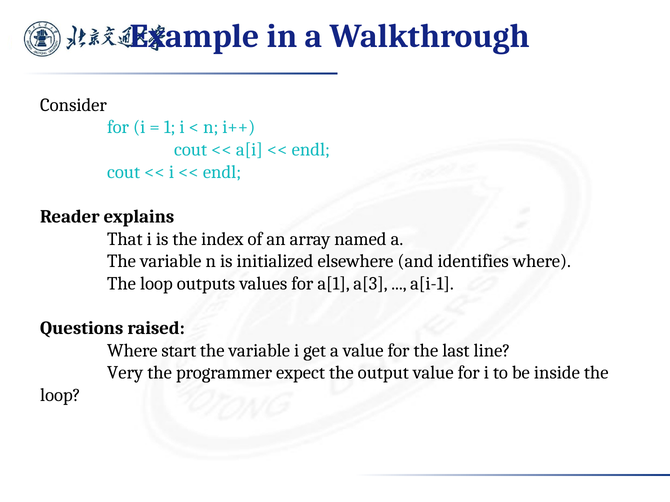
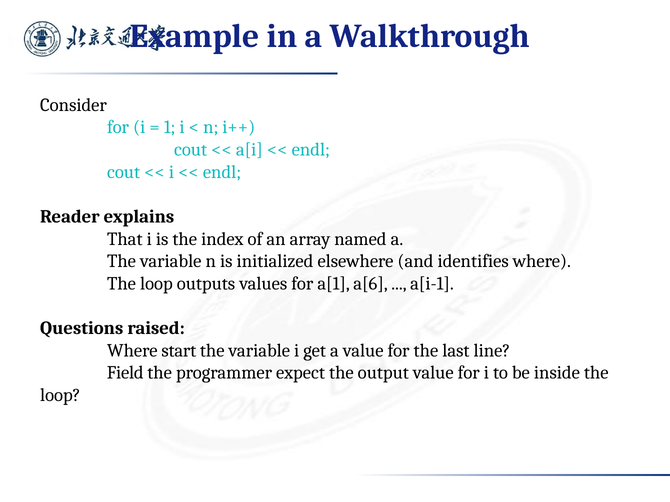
a[3: a[3 -> a[6
Very: Very -> Field
